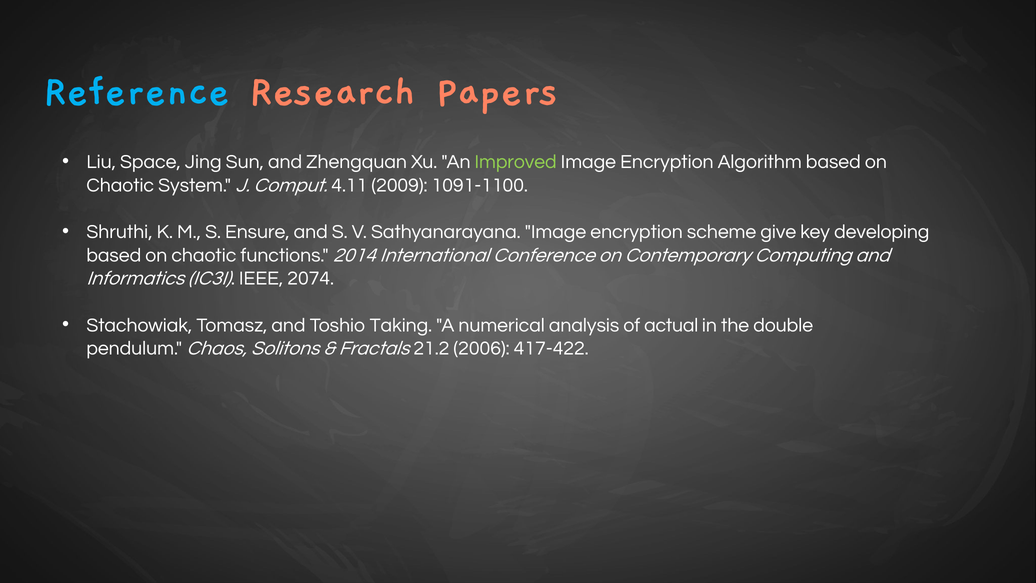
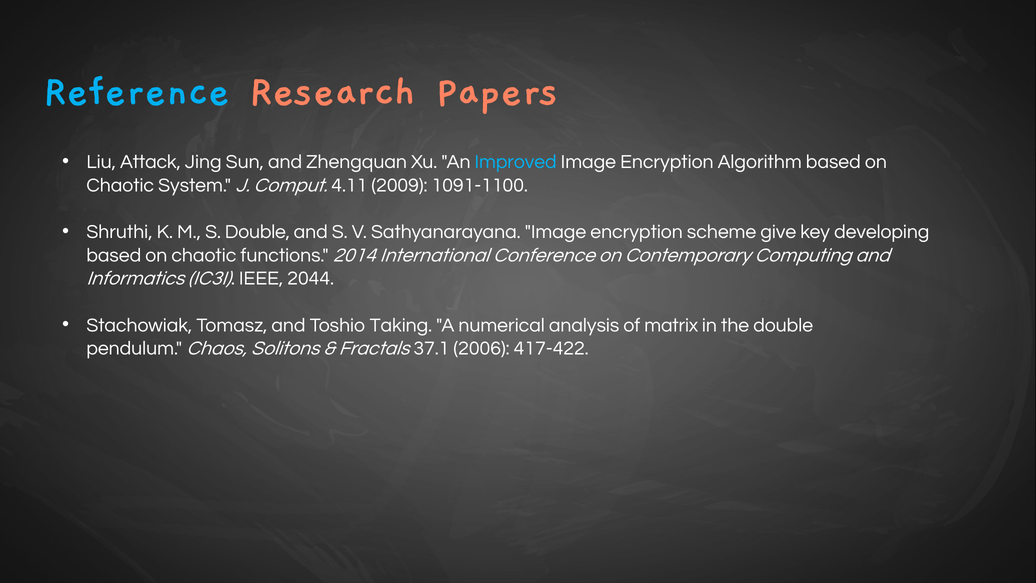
Space: Space -> Attack
Improved colour: light green -> light blue
S Ensure: Ensure -> Double
2074: 2074 -> 2044
actual: actual -> matrix
21.2: 21.2 -> 37.1
